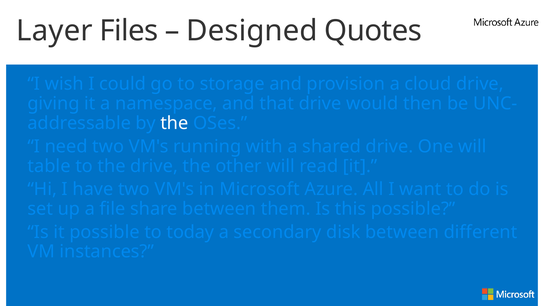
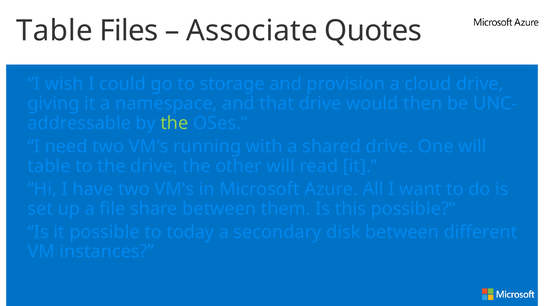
Layer at (55, 31): Layer -> Table
Designed: Designed -> Associate
the at (174, 123) colour: white -> light green
